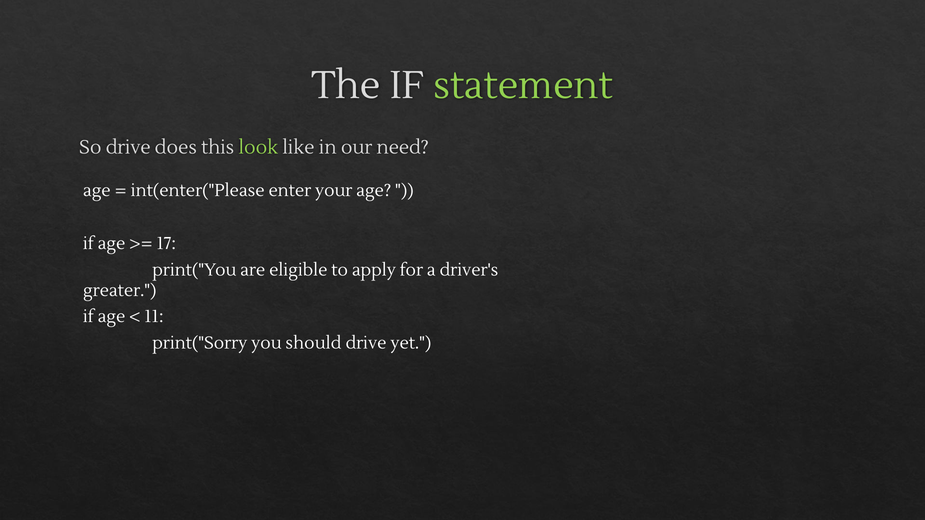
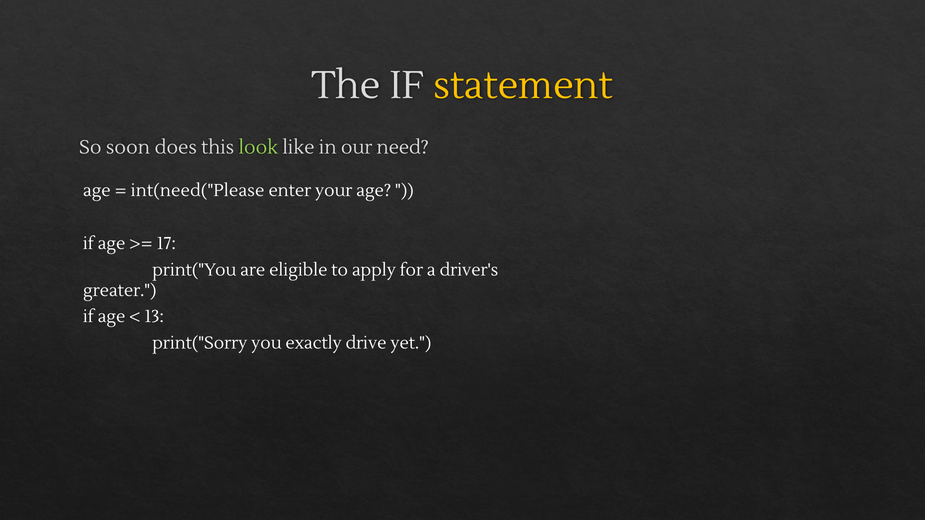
statement colour: light green -> yellow
So drive: drive -> soon
int(enter("Please: int(enter("Please -> int(need("Please
11: 11 -> 13
should: should -> exactly
